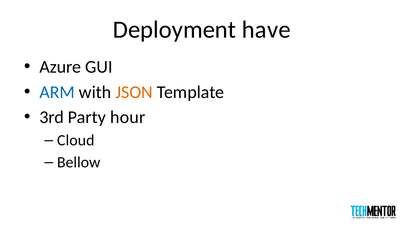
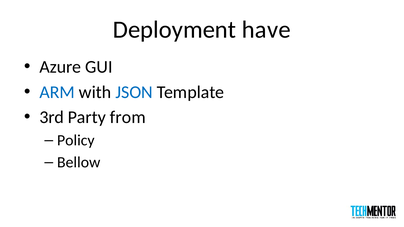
JSON colour: orange -> blue
hour: hour -> from
Cloud: Cloud -> Policy
